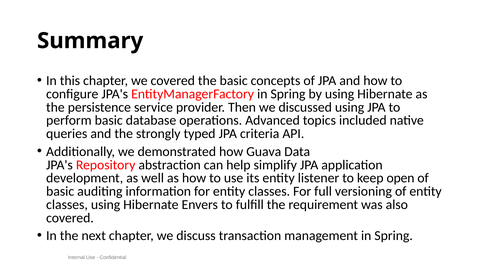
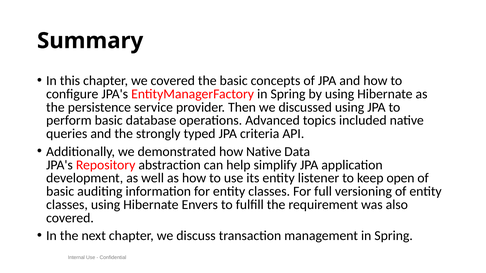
how Guava: Guava -> Native
